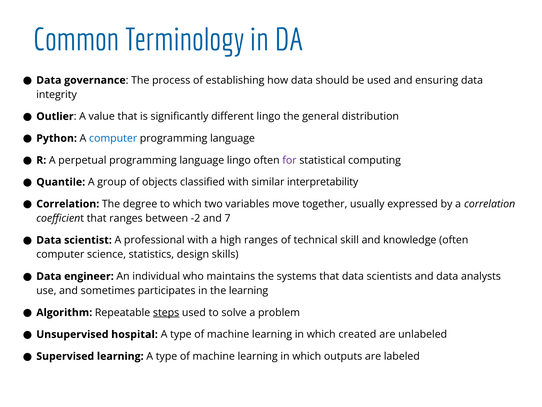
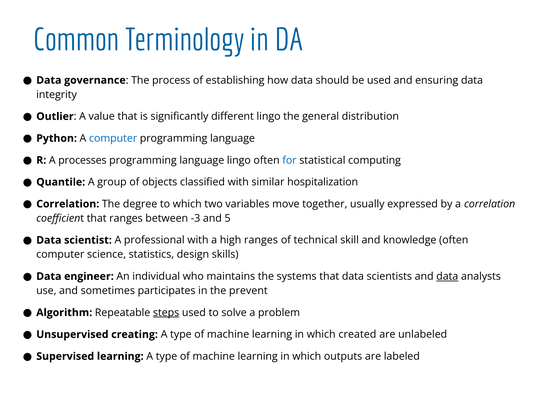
perpetual: perpetual -> processes
for colour: purple -> blue
interpretability: interpretability -> hospitalization
-2: -2 -> -3
7: 7 -> 5
data at (447, 276) underline: none -> present
the learning: learning -> prevent
hospital: hospital -> creating
